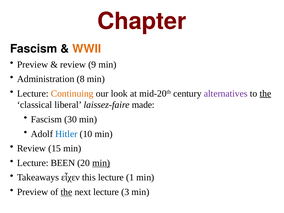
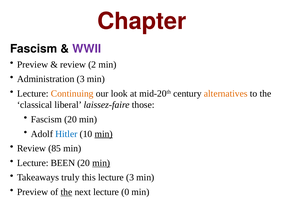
WWII colour: orange -> purple
9: 9 -> 2
Administration 8: 8 -> 3
alternatives colour: purple -> orange
the at (265, 94) underline: present -> none
made: made -> those
Fascism 30: 30 -> 20
min at (104, 134) underline: none -> present
15: 15 -> 85
εἶχεν: εἶχεν -> truly
lecture 1: 1 -> 3
3: 3 -> 0
